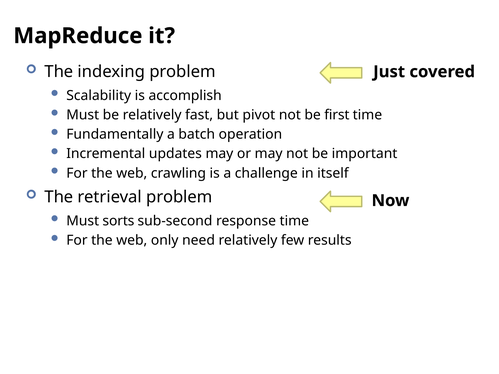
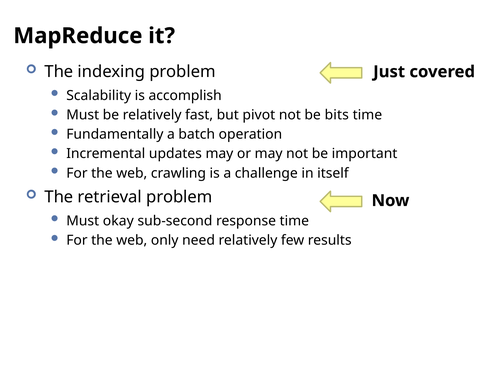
first: first -> bits
sorts: sorts -> okay
